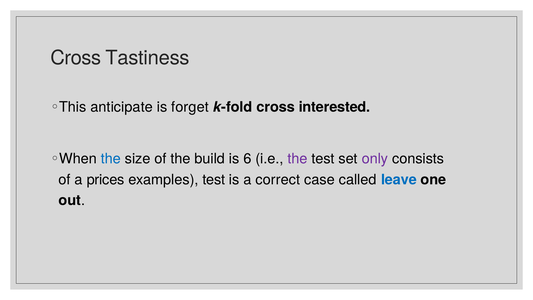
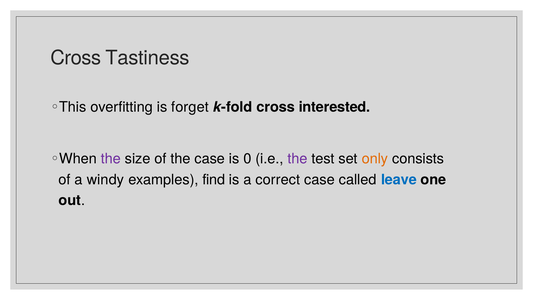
anticipate: anticipate -> overfitting
the at (111, 159) colour: blue -> purple
the build: build -> case
6: 6 -> 0
only colour: purple -> orange
prices: prices -> windy
examples test: test -> find
